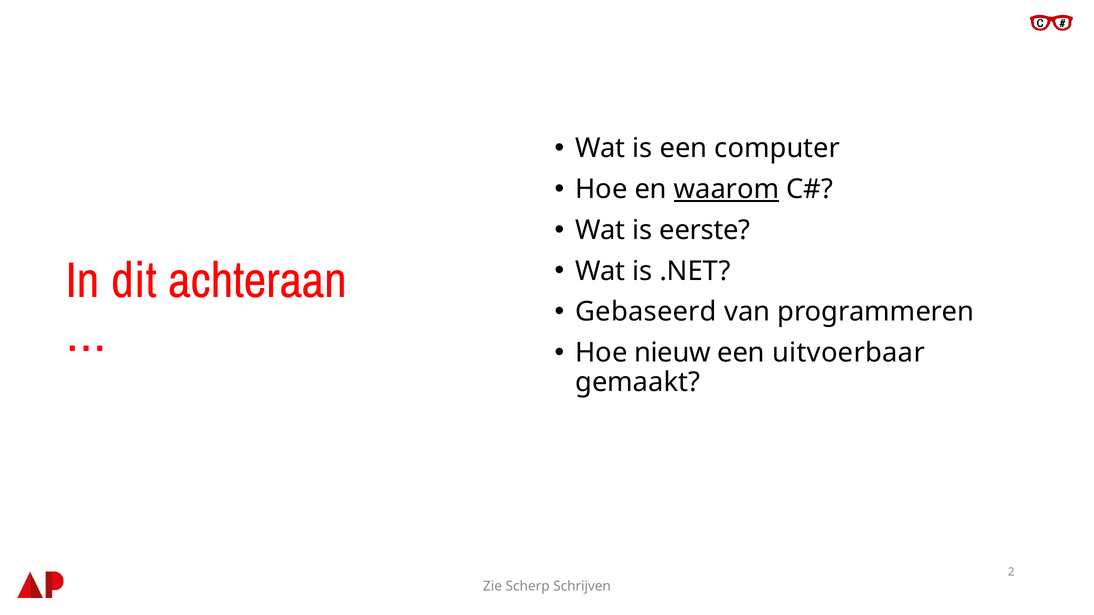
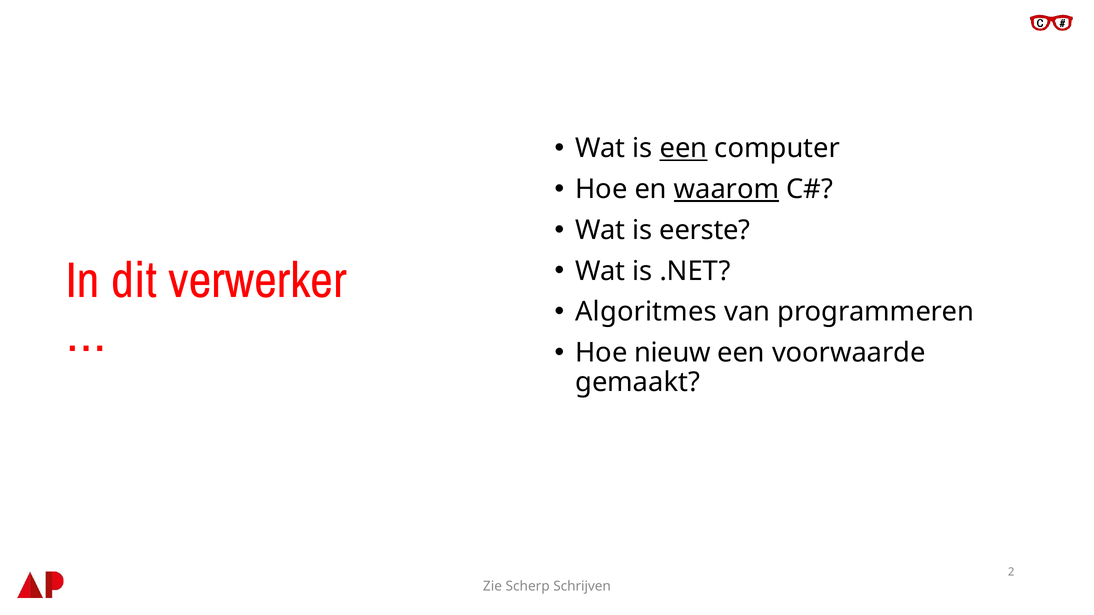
een at (683, 148) underline: none -> present
achteraan: achteraan -> verwerker
Gebaseerd: Gebaseerd -> Algoritmes
uitvoerbaar: uitvoerbaar -> voorwaarde
